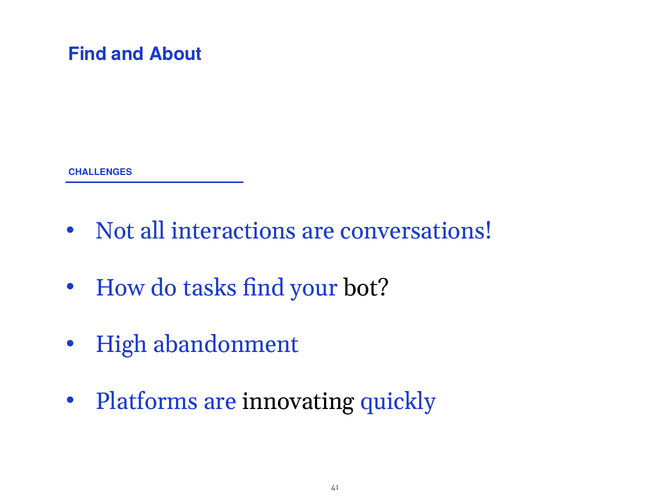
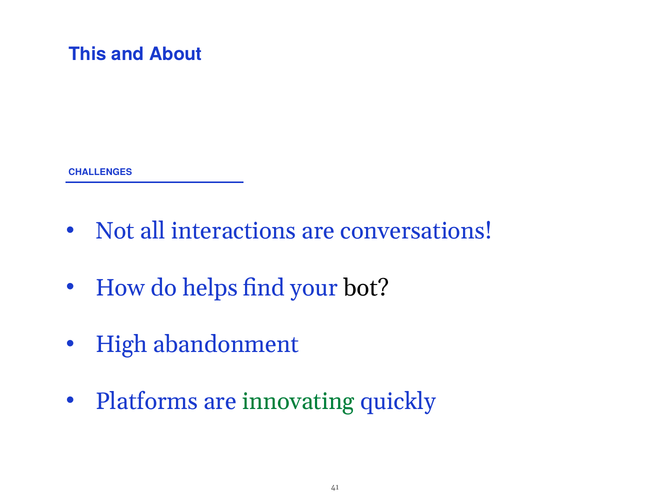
Find at (88, 54): Find -> This
tasks: tasks -> helps
innovating colour: black -> green
